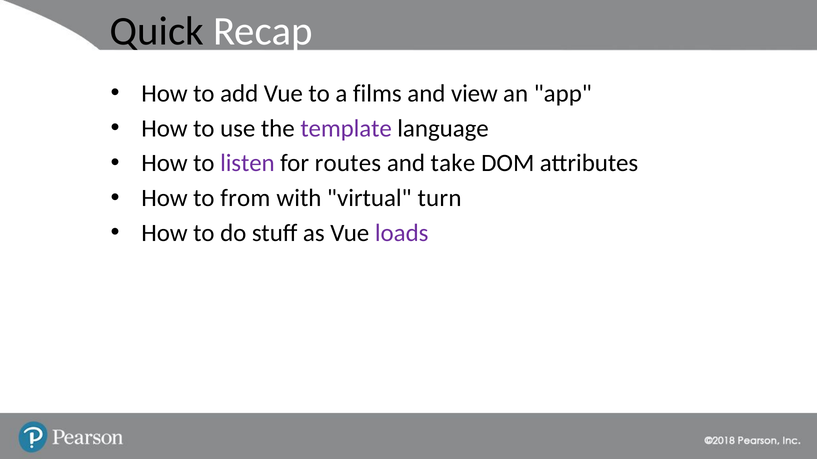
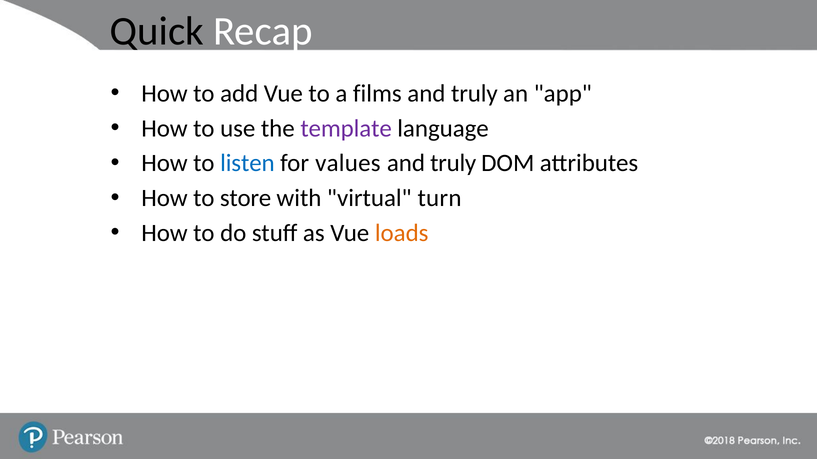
view at (474, 94): view -> truly
listen colour: purple -> blue
routes: routes -> values
take at (453, 163): take -> truly
from: from -> store
loads colour: purple -> orange
